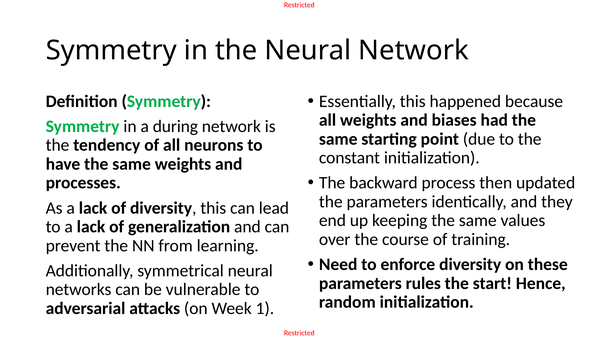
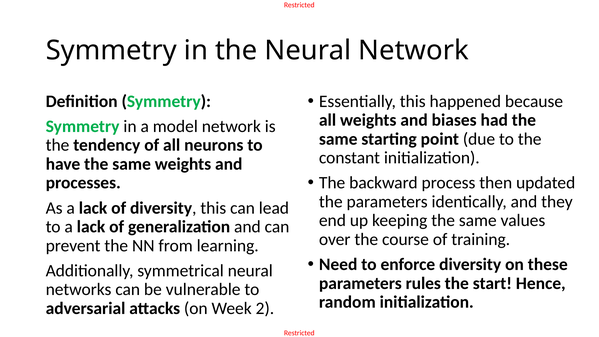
during: during -> model
1: 1 -> 2
